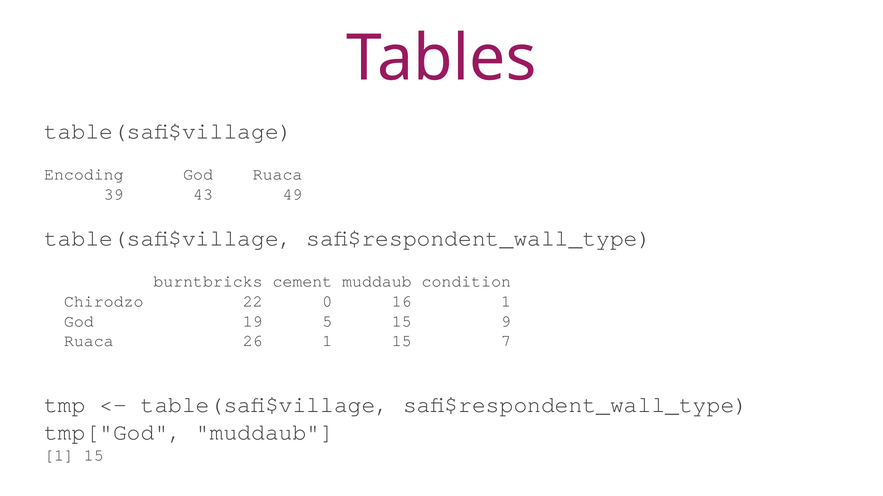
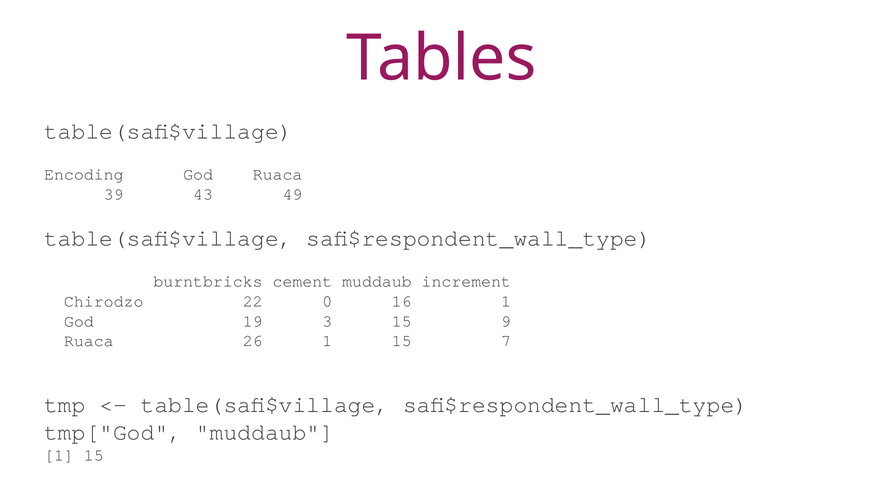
condition: condition -> increment
5: 5 -> 3
